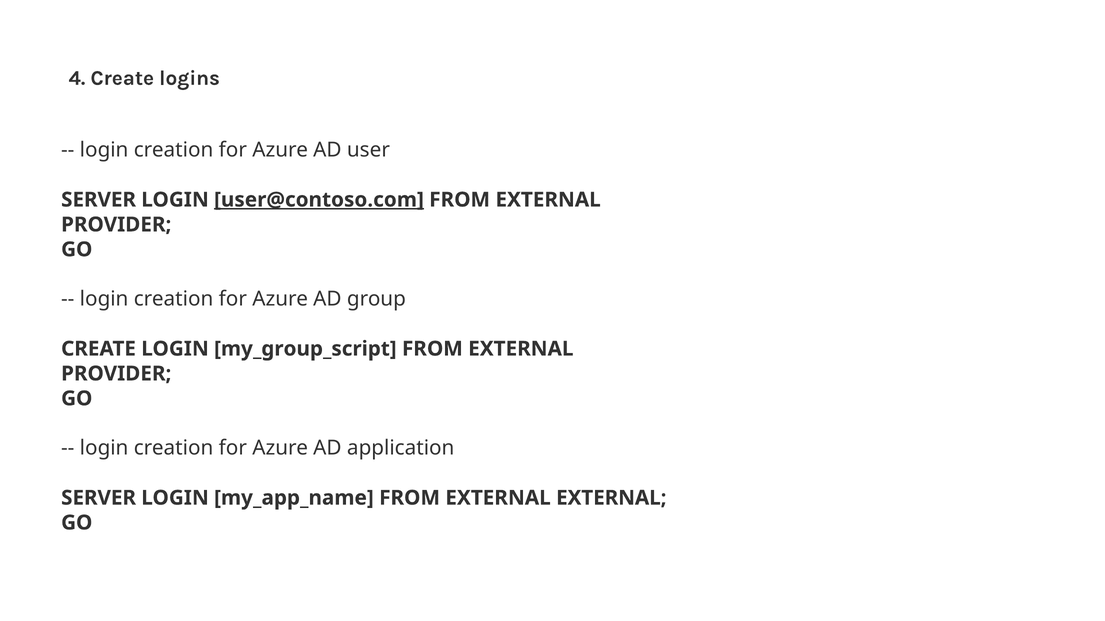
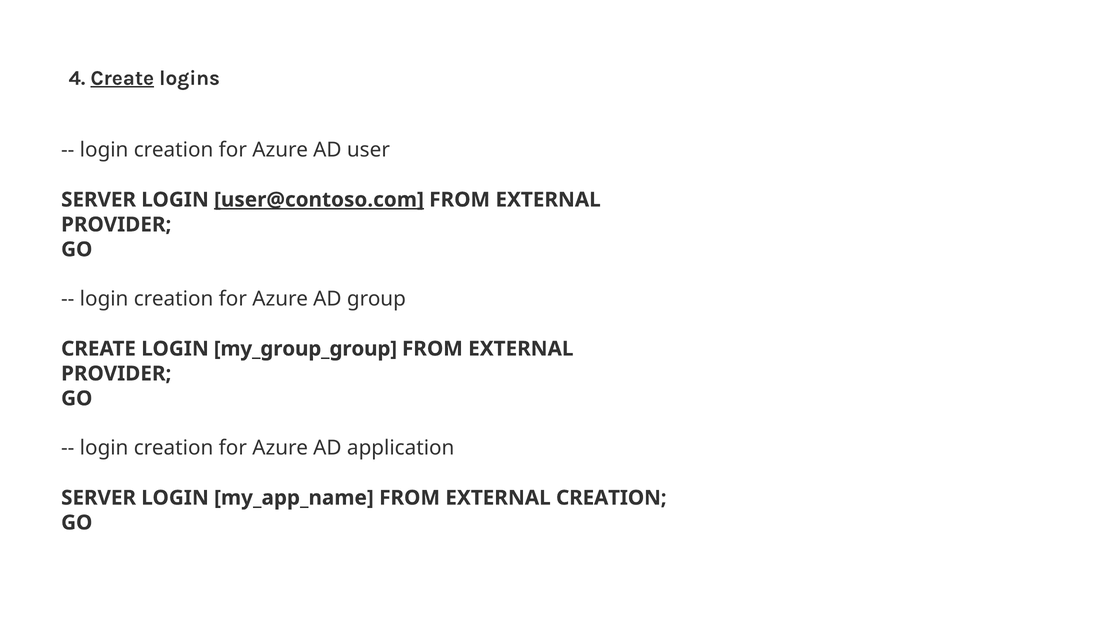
Create at (122, 78) underline: none -> present
my_group_script: my_group_script -> my_group_group
EXTERNAL EXTERNAL: EXTERNAL -> CREATION
